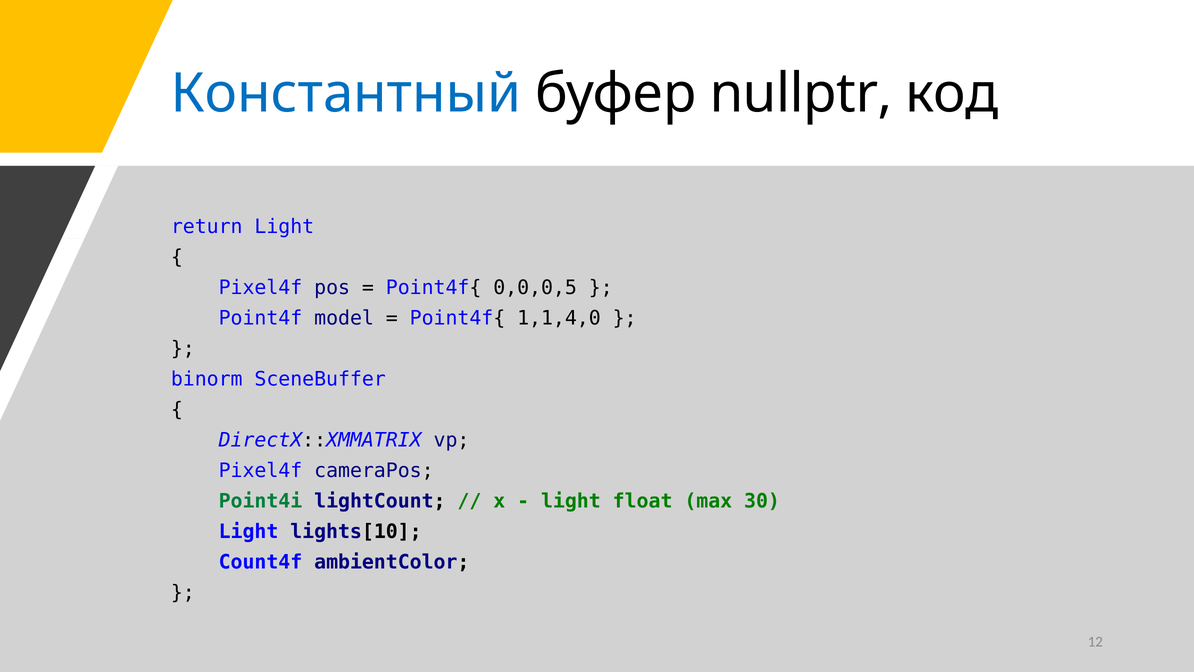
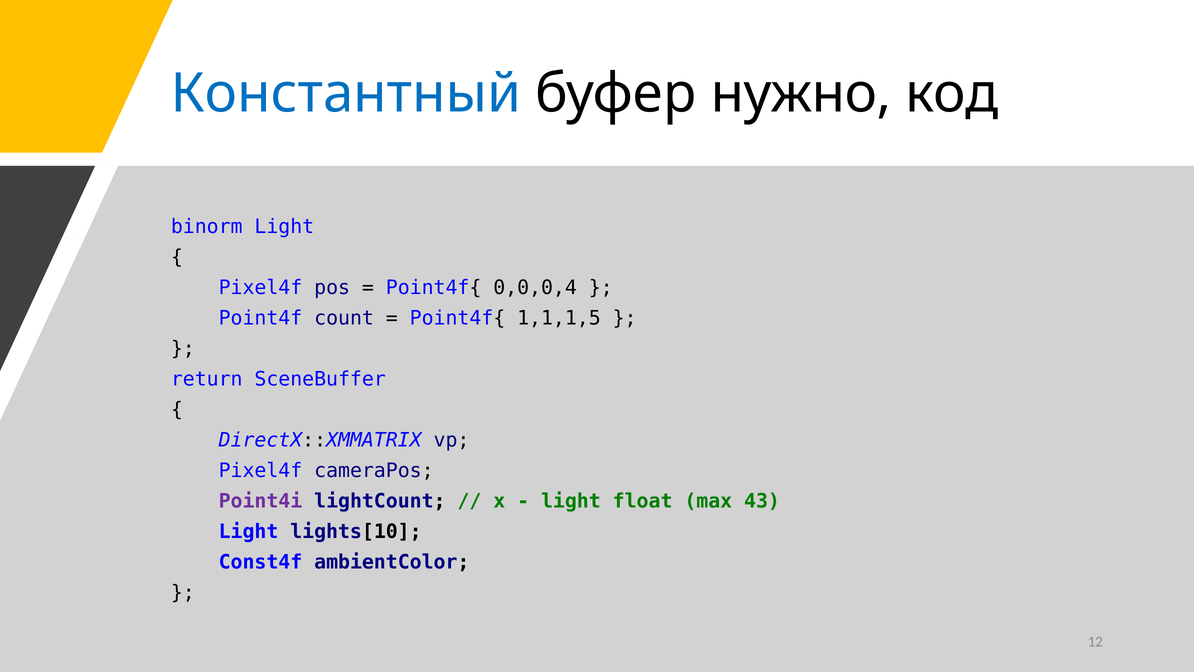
nullptr: nullptr -> нужно
return: return -> binorm
0,0,0,5: 0,0,0,5 -> 0,0,0,4
model: model -> count
1,1,4,0: 1,1,4,0 -> 1,1,1,5
binorm: binorm -> return
Point4i colour: green -> purple
30: 30 -> 43
Count4f: Count4f -> Const4f
